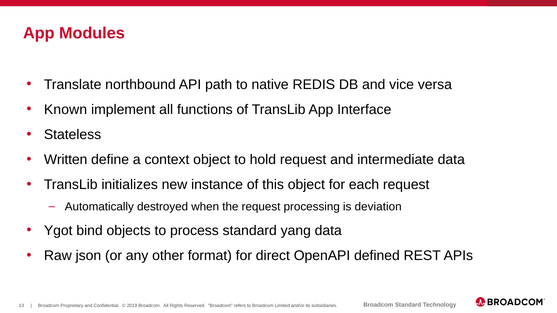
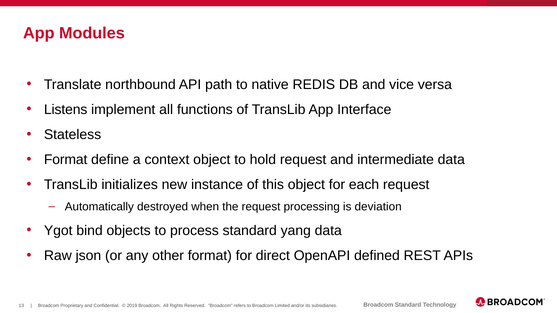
Known: Known -> Listens
Written at (66, 160): Written -> Format
